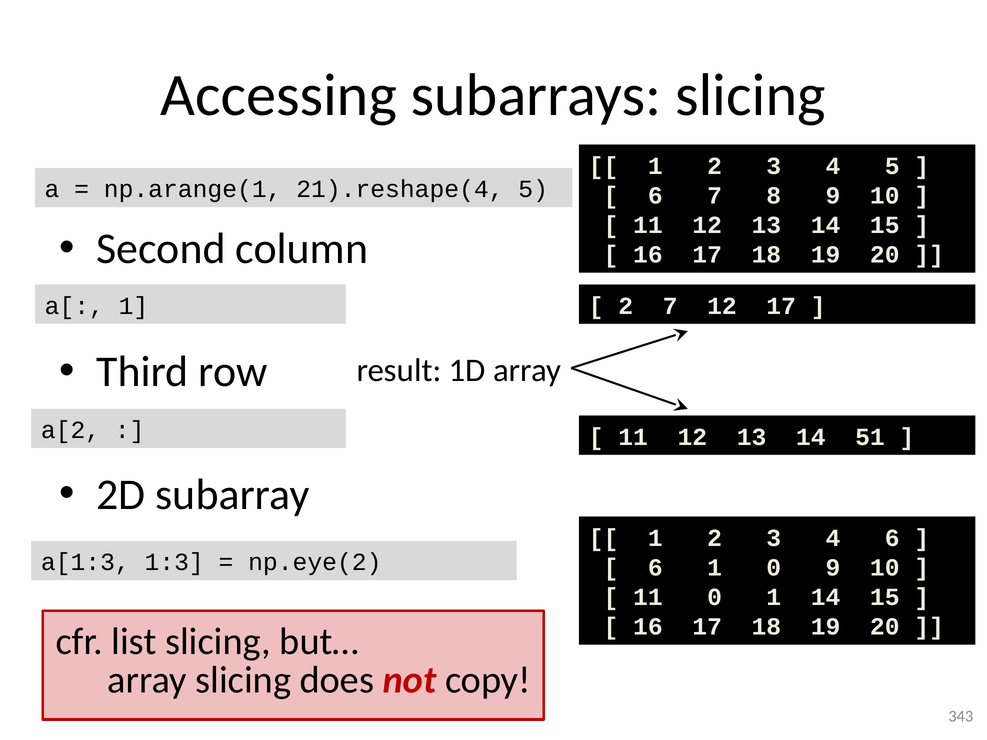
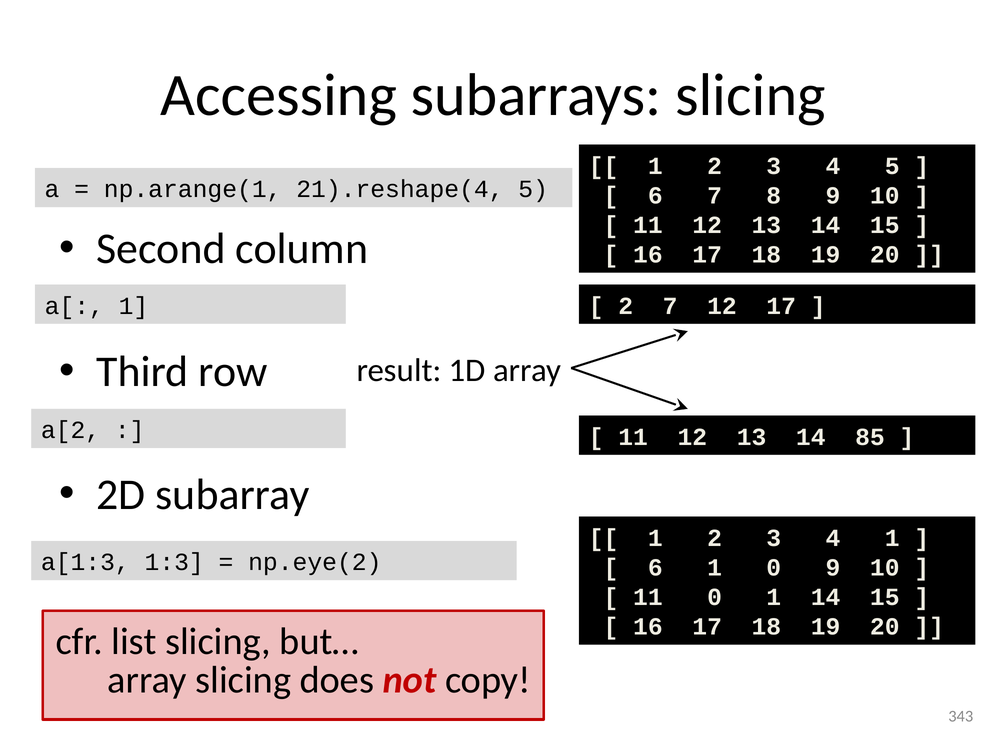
51: 51 -> 85
4 6: 6 -> 1
